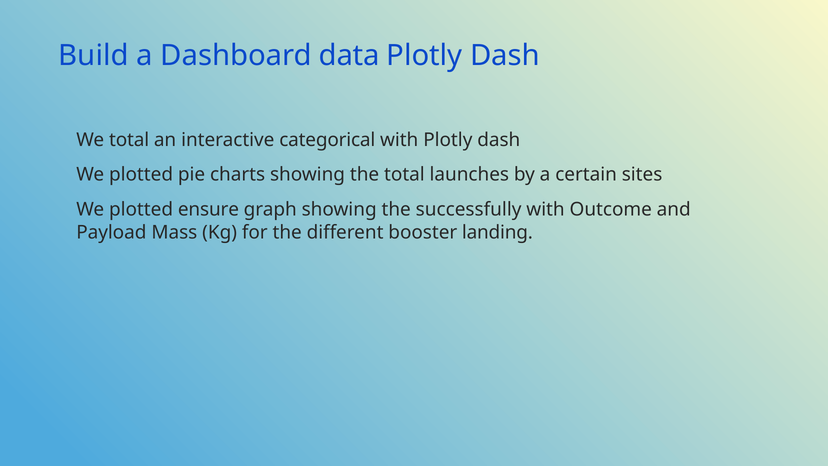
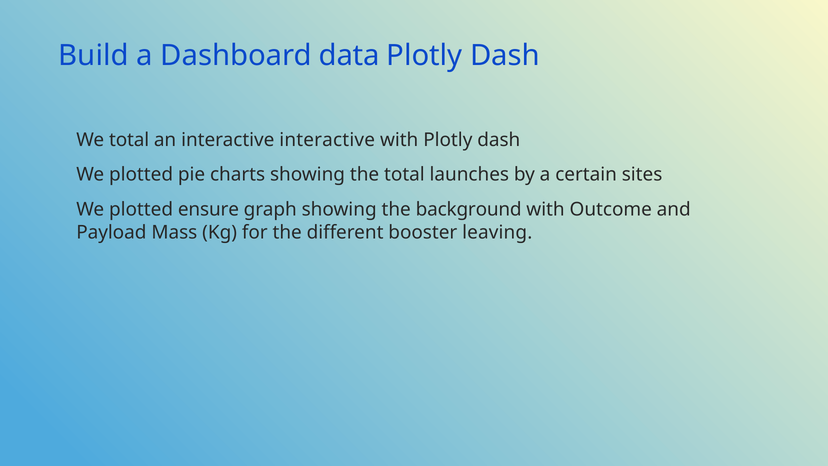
interactive categorical: categorical -> interactive
successfully: successfully -> background
landing: landing -> leaving
